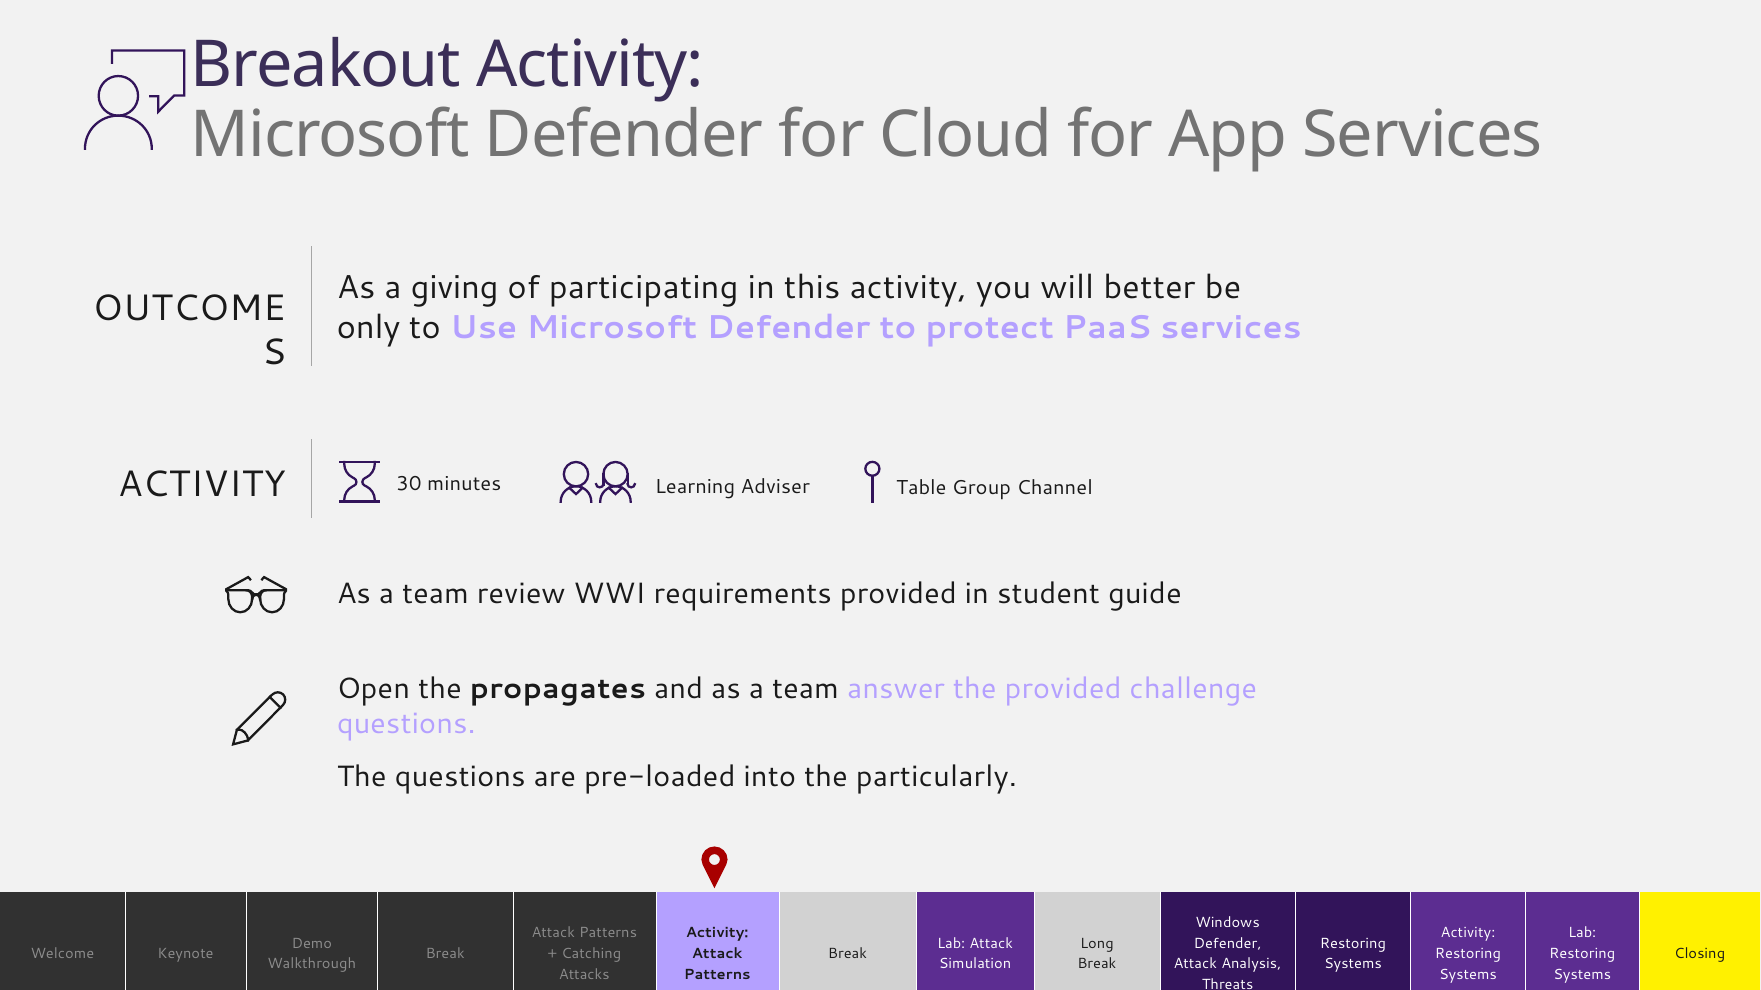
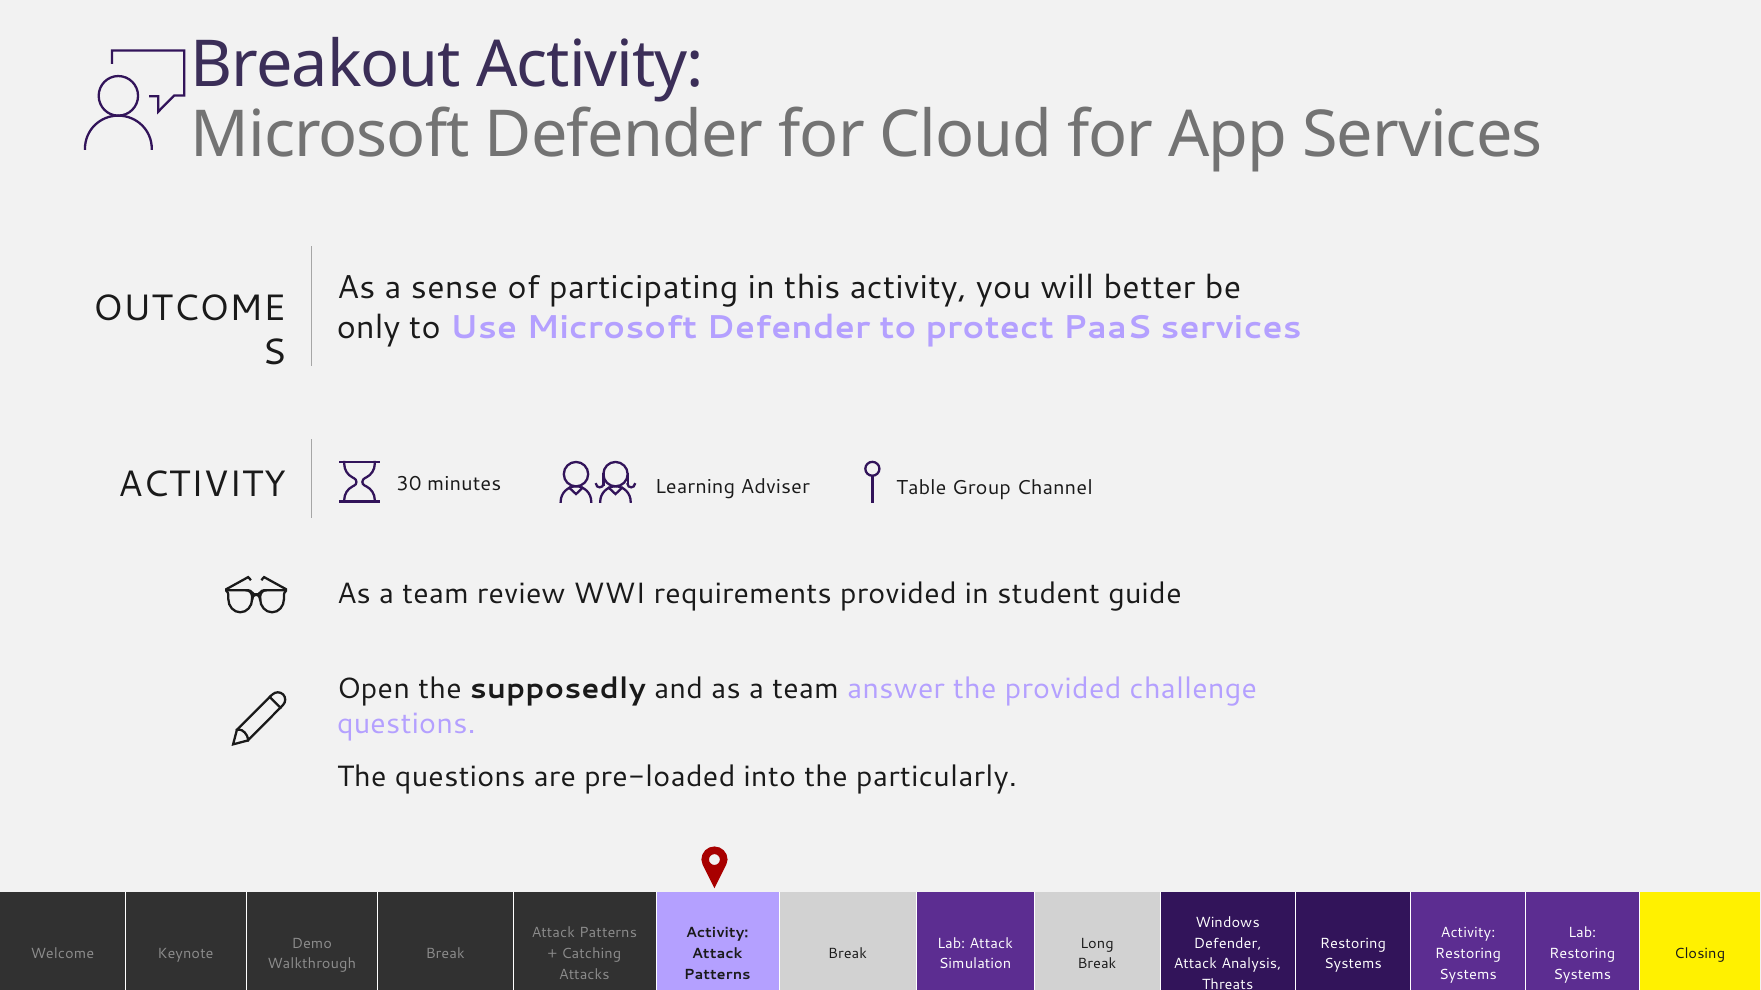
giving: giving -> sense
propagates: propagates -> supposedly
